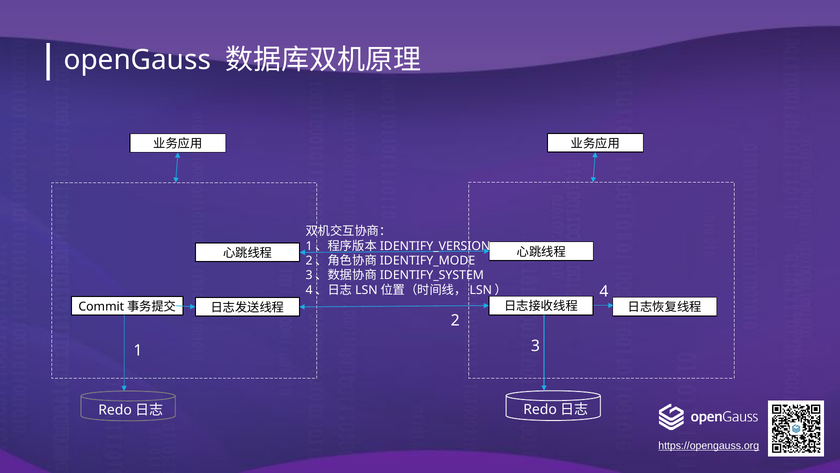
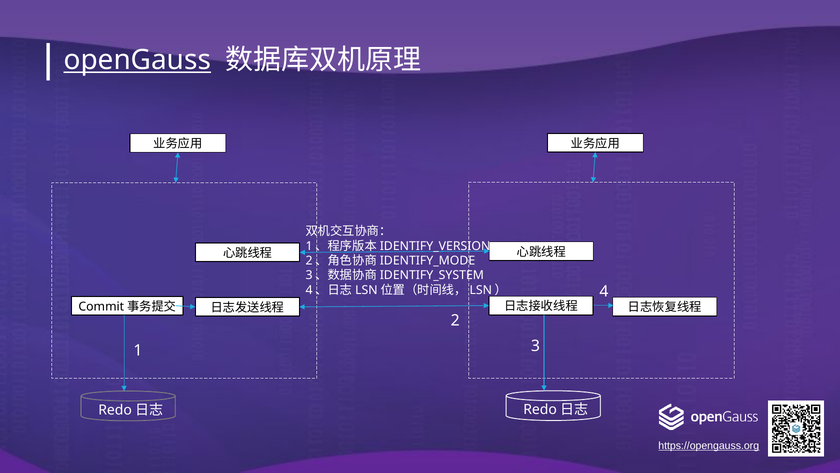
openGauss underline: none -> present
